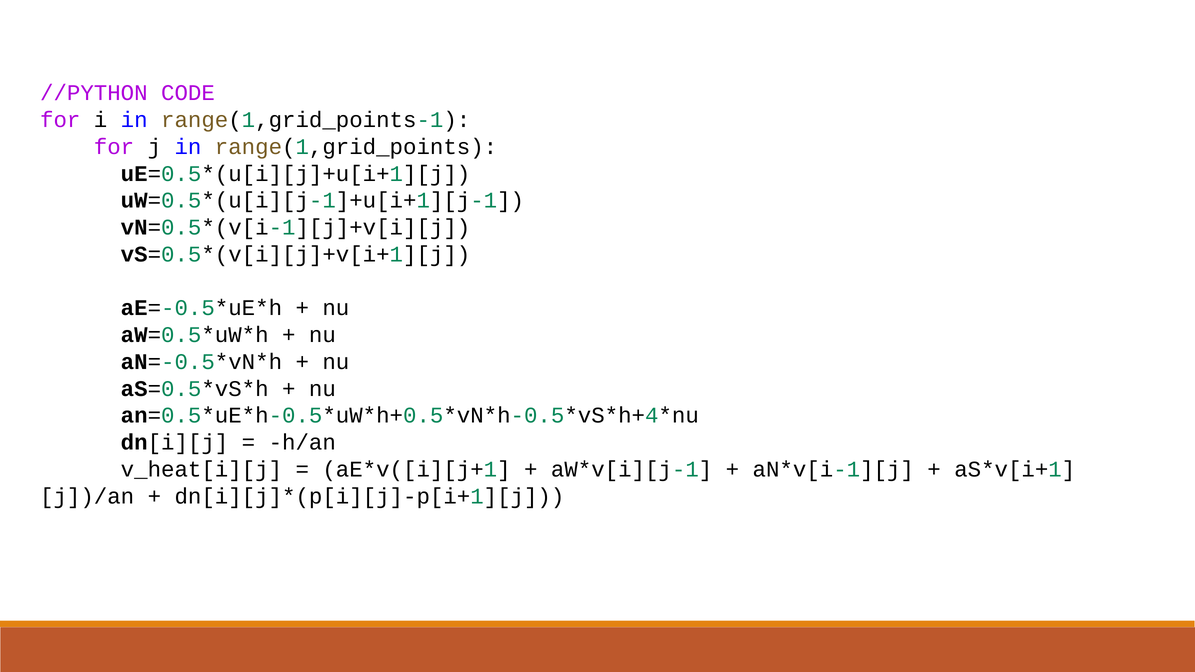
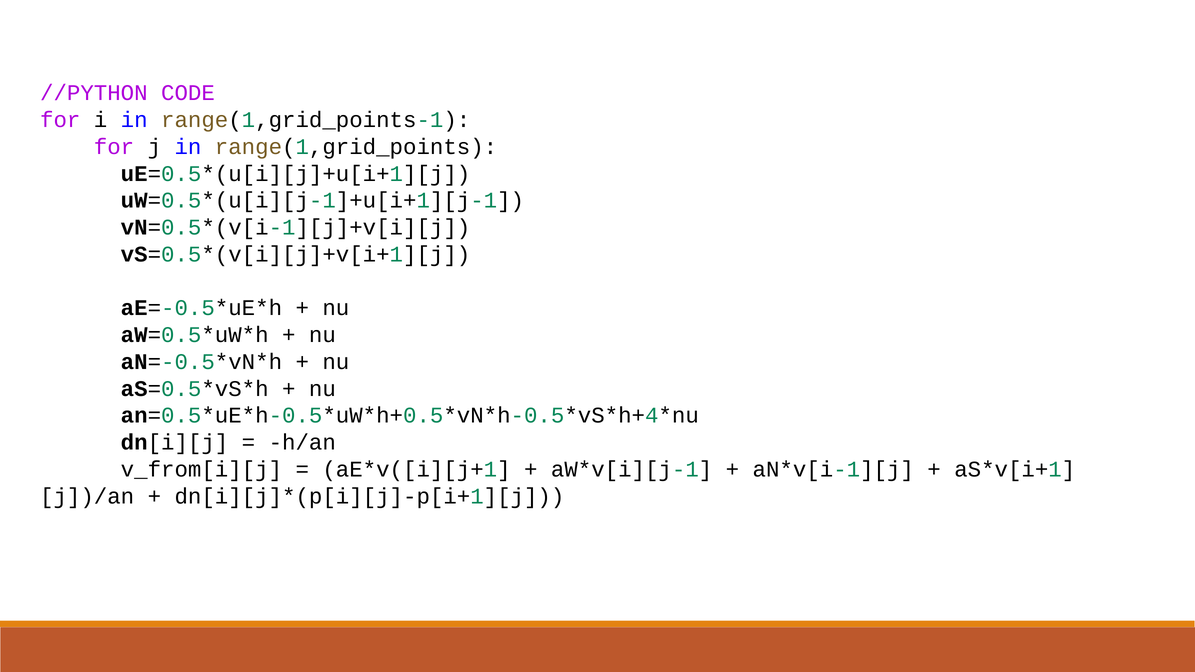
v_heat[i][j: v_heat[i][j -> v_from[i][j
